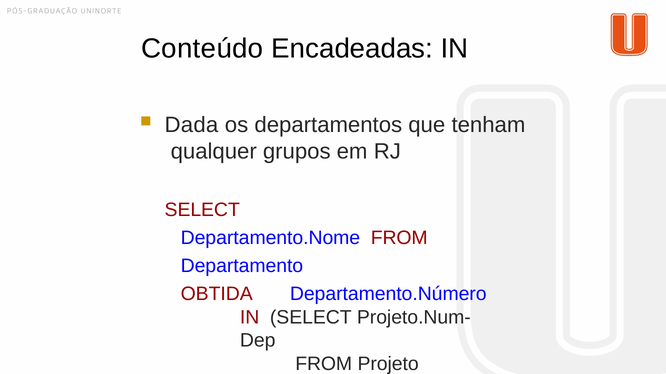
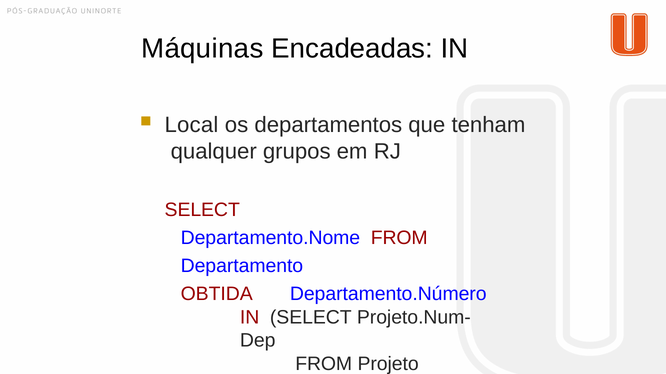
Conteúdo: Conteúdo -> Máquinas
Dada: Dada -> Local
